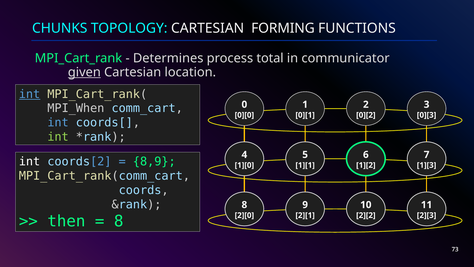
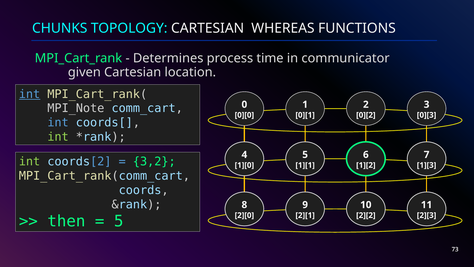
FORMING: FORMING -> WHEREAS
total: total -> time
given underline: present -> none
MPI_When: MPI_When -> MPI_Note
int at (30, 162) colour: white -> light green
8,9: 8,9 -> 3,2
8 at (119, 221): 8 -> 5
